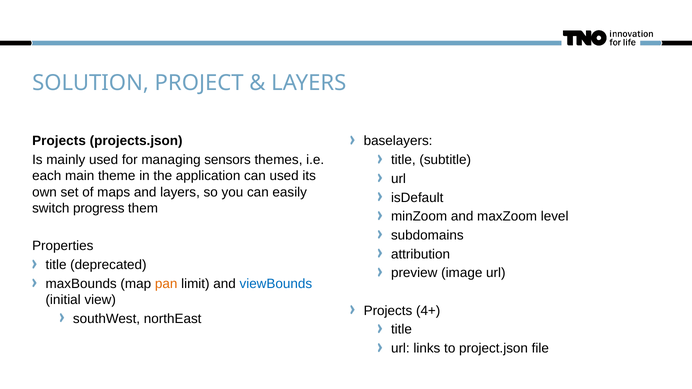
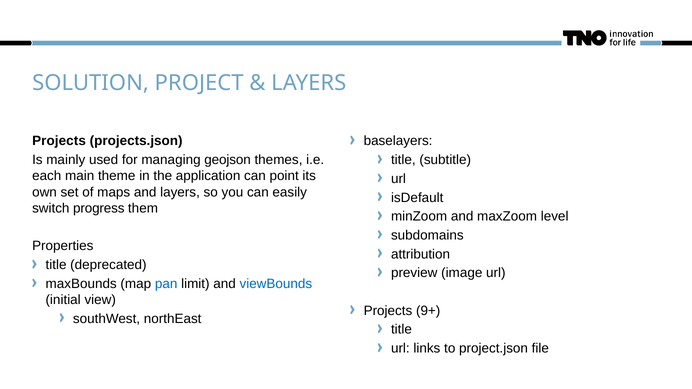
sensors: sensors -> geojson
can used: used -> point
pan colour: orange -> blue
4+: 4+ -> 9+
